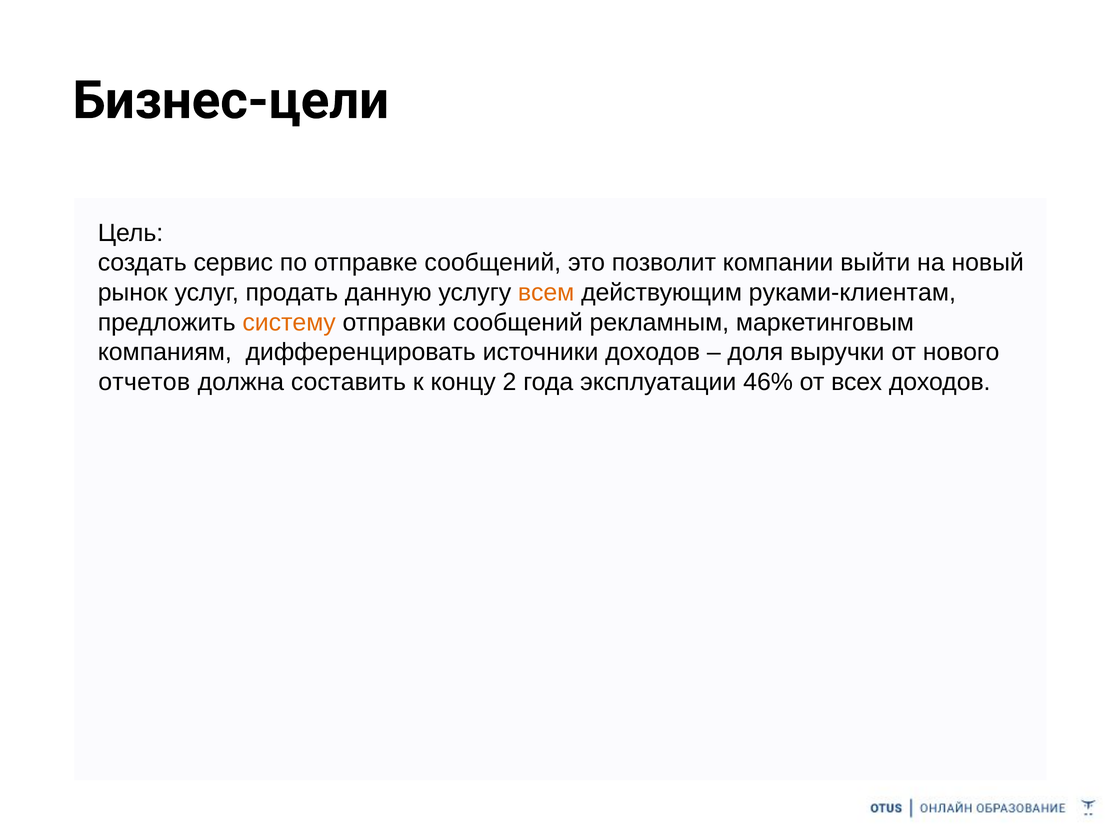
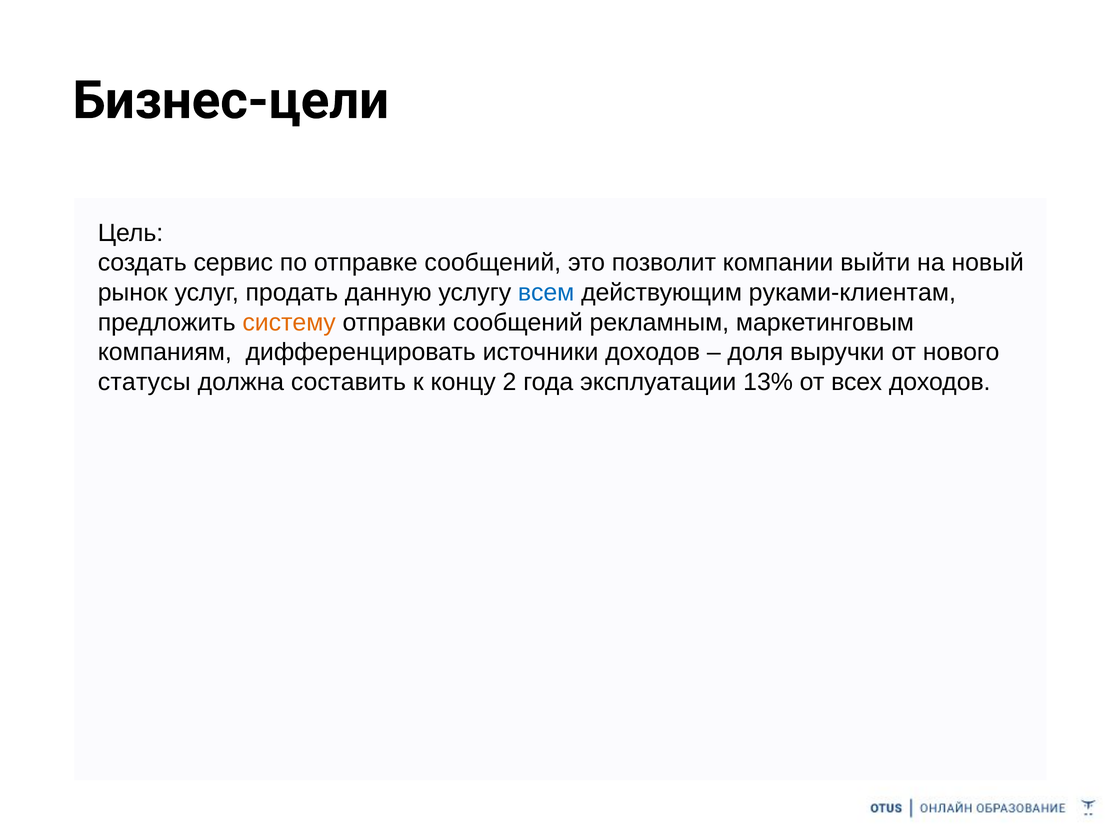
всем colour: orange -> blue
отчетов: отчетов -> статусы
46%: 46% -> 13%
